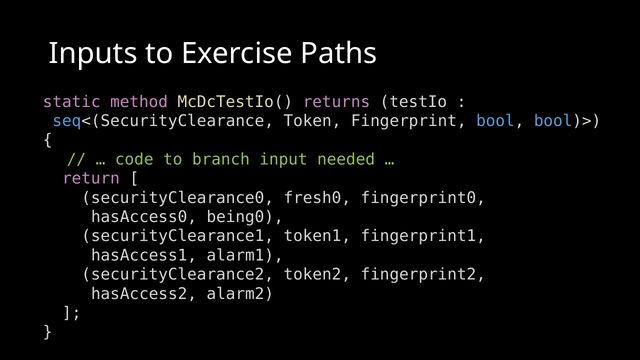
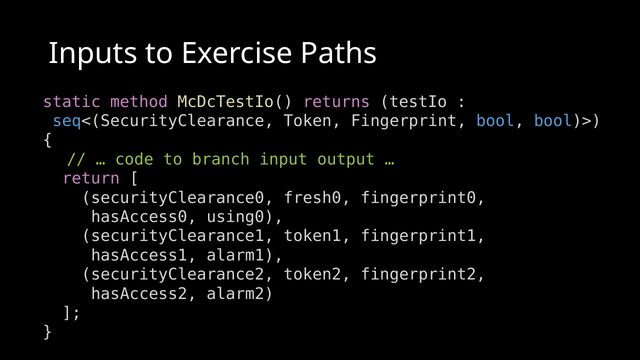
needed: needed -> output
being0: being0 -> using0
